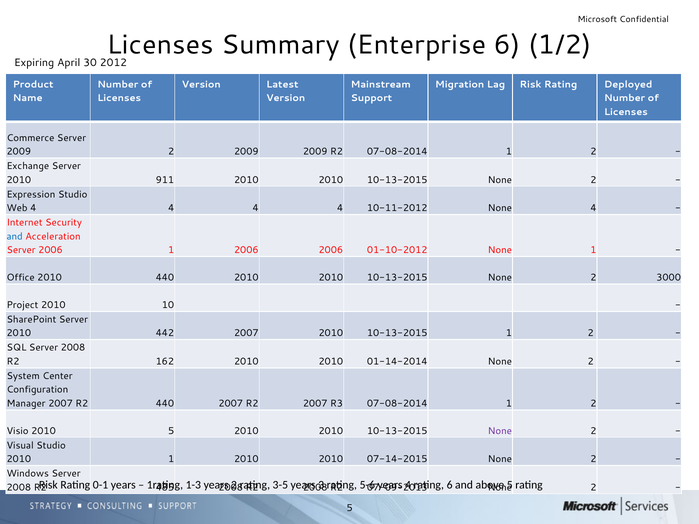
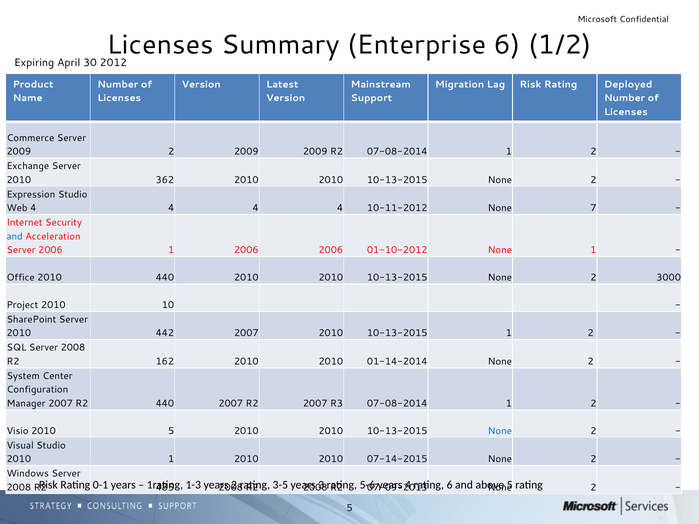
911: 911 -> 362
None 4: 4 -> 7
None at (500, 431) colour: purple -> blue
